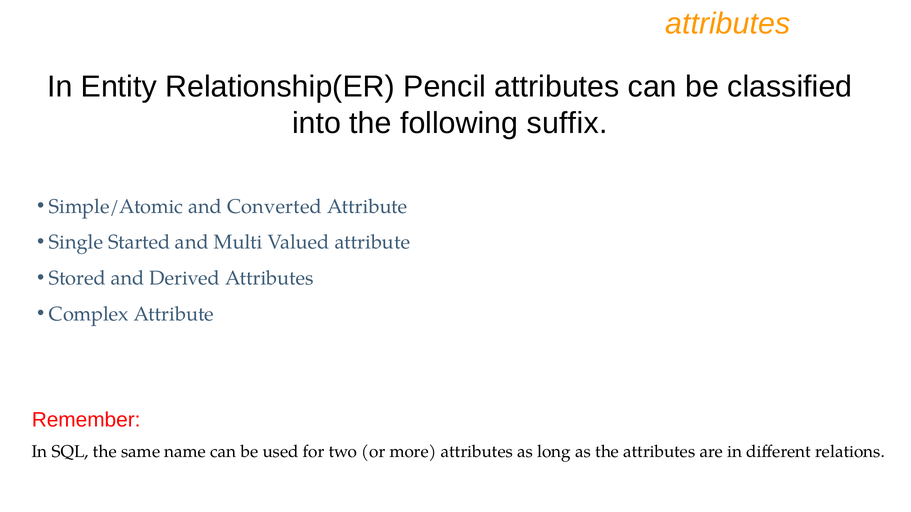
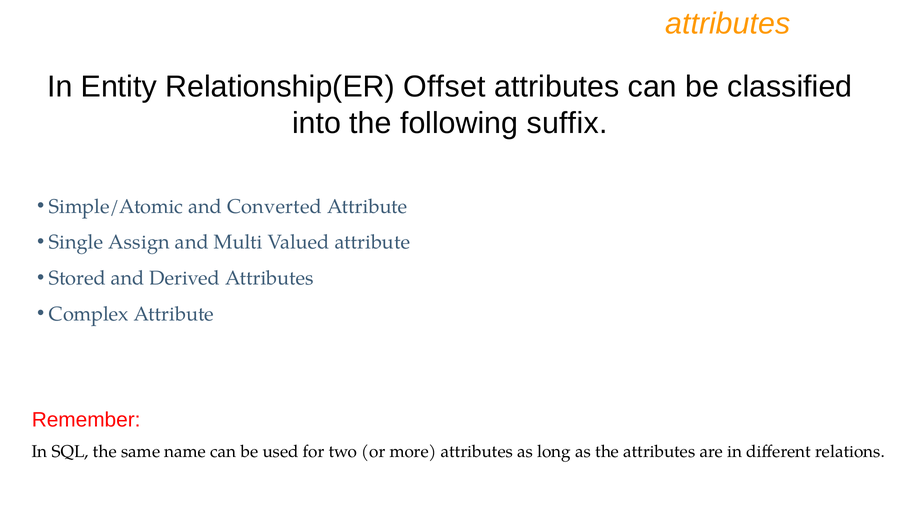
Pencil: Pencil -> Offset
Started: Started -> Assign
